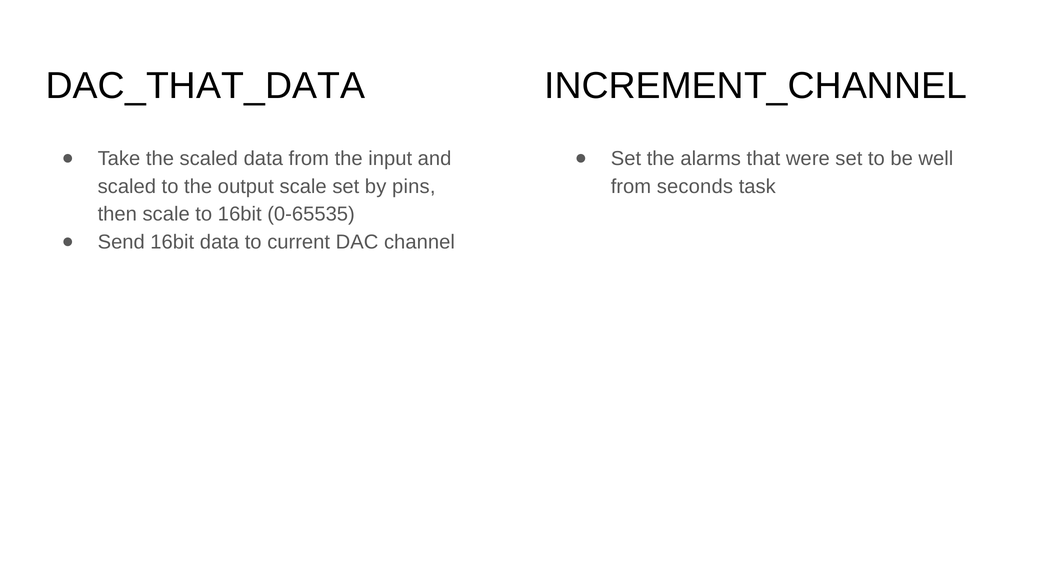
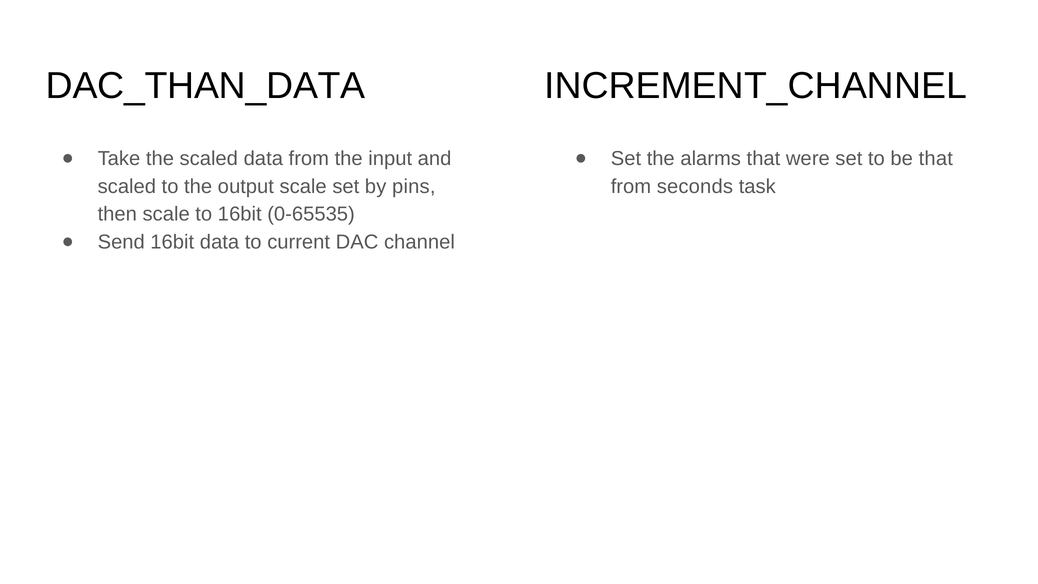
DAC_THAT_DATA: DAC_THAT_DATA -> DAC_THAN_DATA
be well: well -> that
